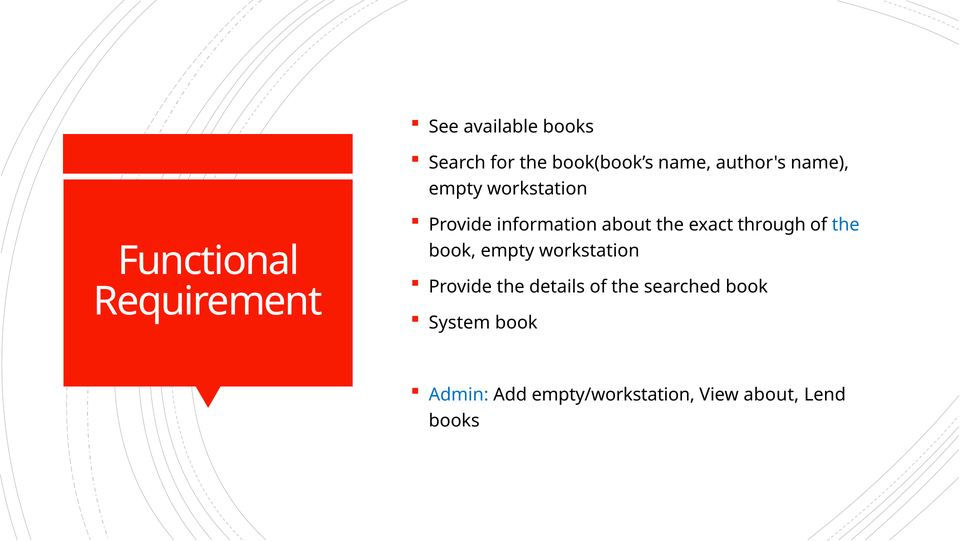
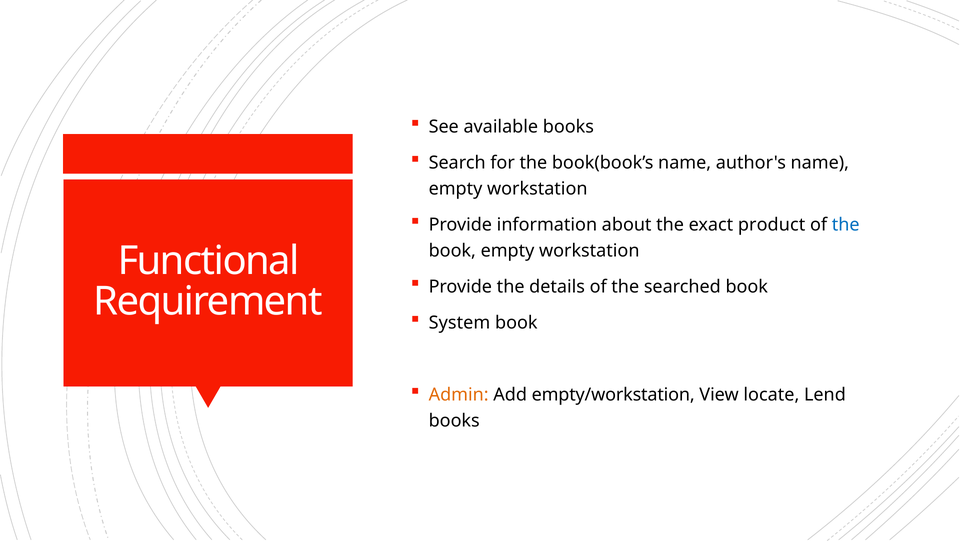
through: through -> product
Admin colour: blue -> orange
View about: about -> locate
